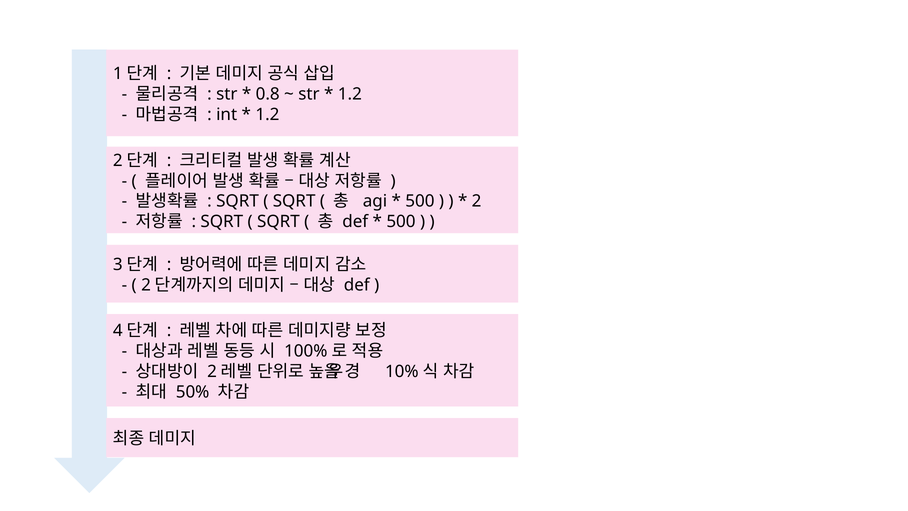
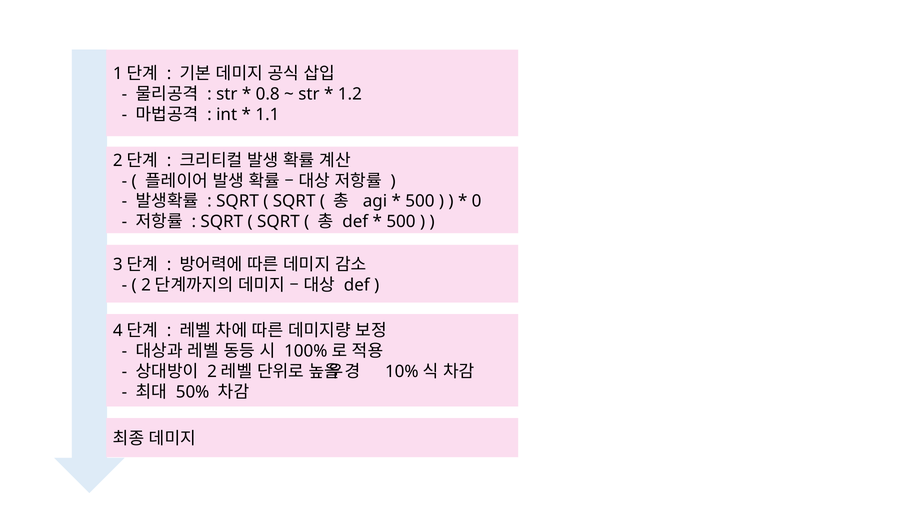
1.2 at (267, 115): 1.2 -> 1.1
2: 2 -> 0
